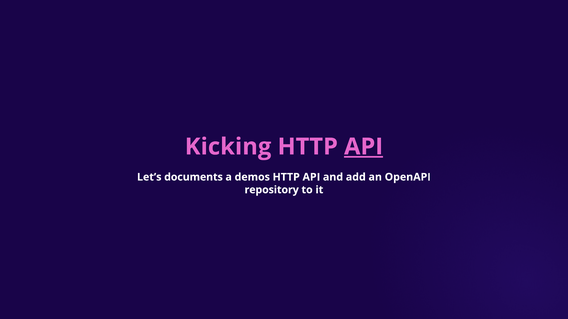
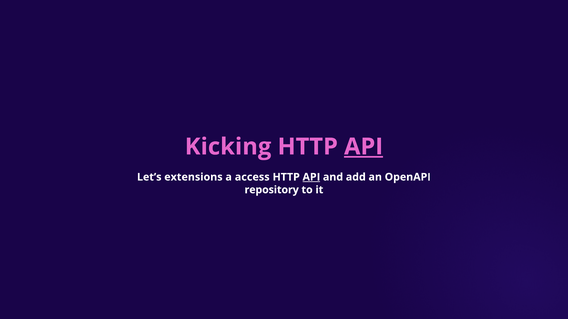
documents: documents -> extensions
demos: demos -> access
API at (311, 177) underline: none -> present
